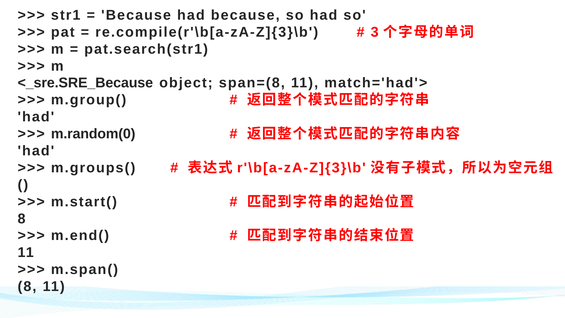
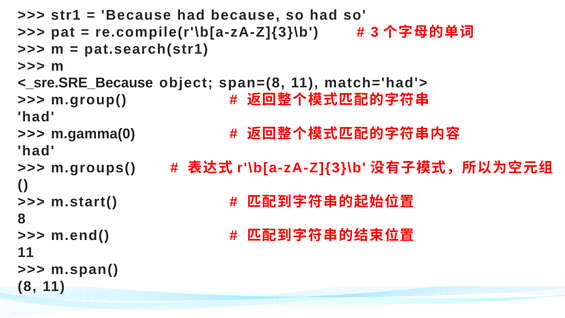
m.random(0: m.random(0 -> m.gamma(0
